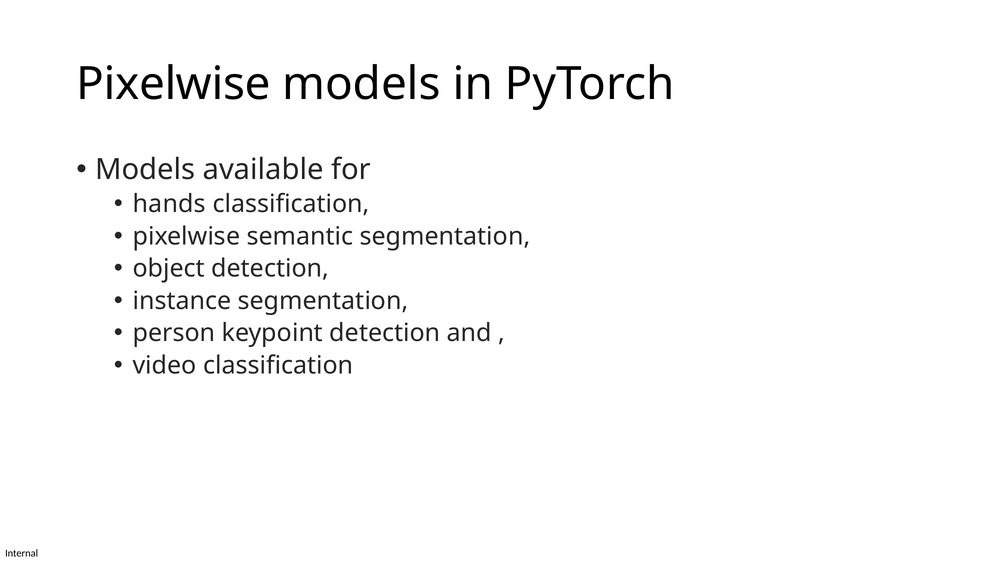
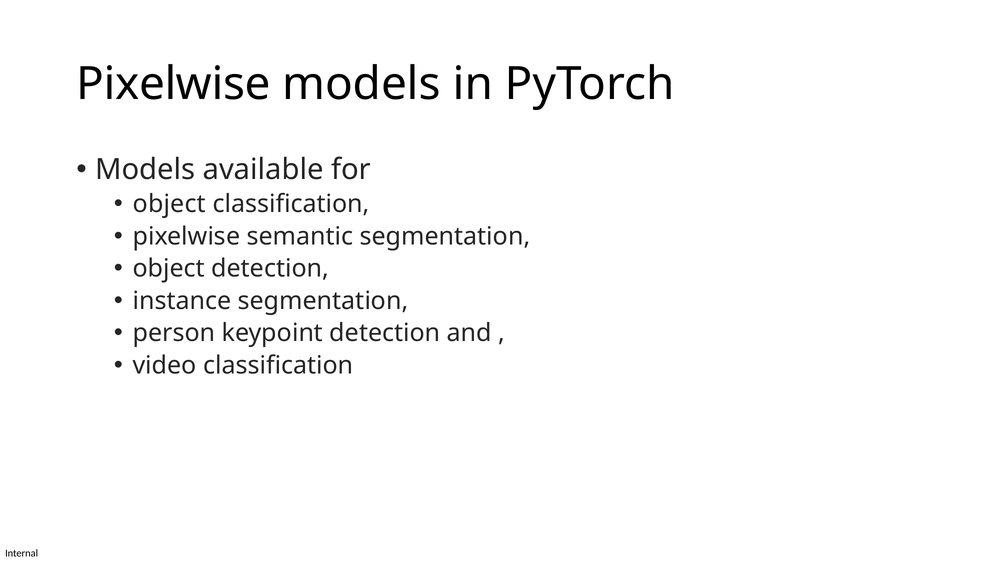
hands at (169, 204): hands -> object
